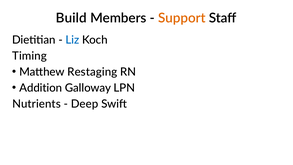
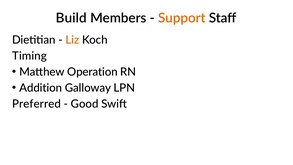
Liz colour: blue -> orange
Restaging: Restaging -> Operation
Nutrients: Nutrients -> Preferred
Deep: Deep -> Good
